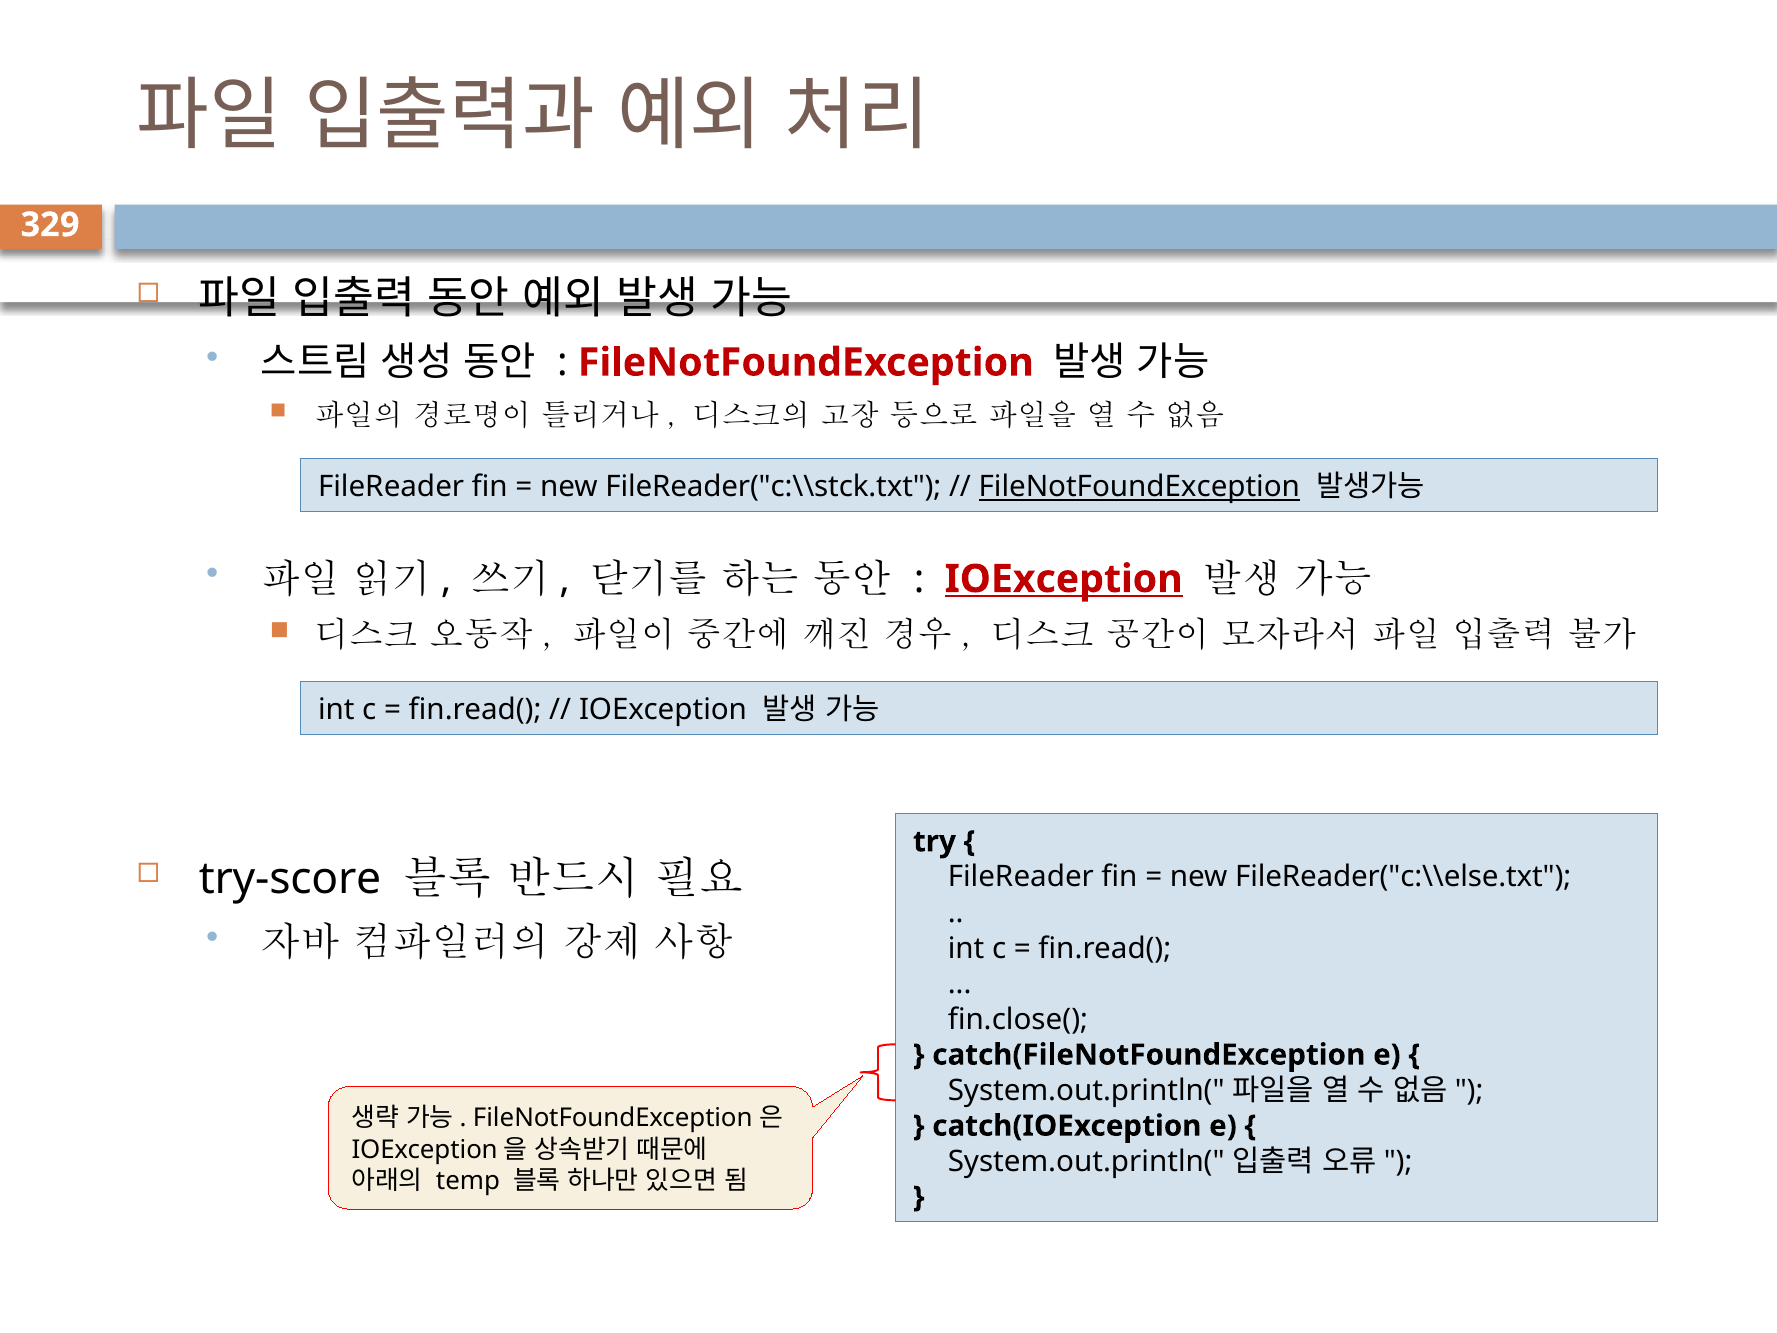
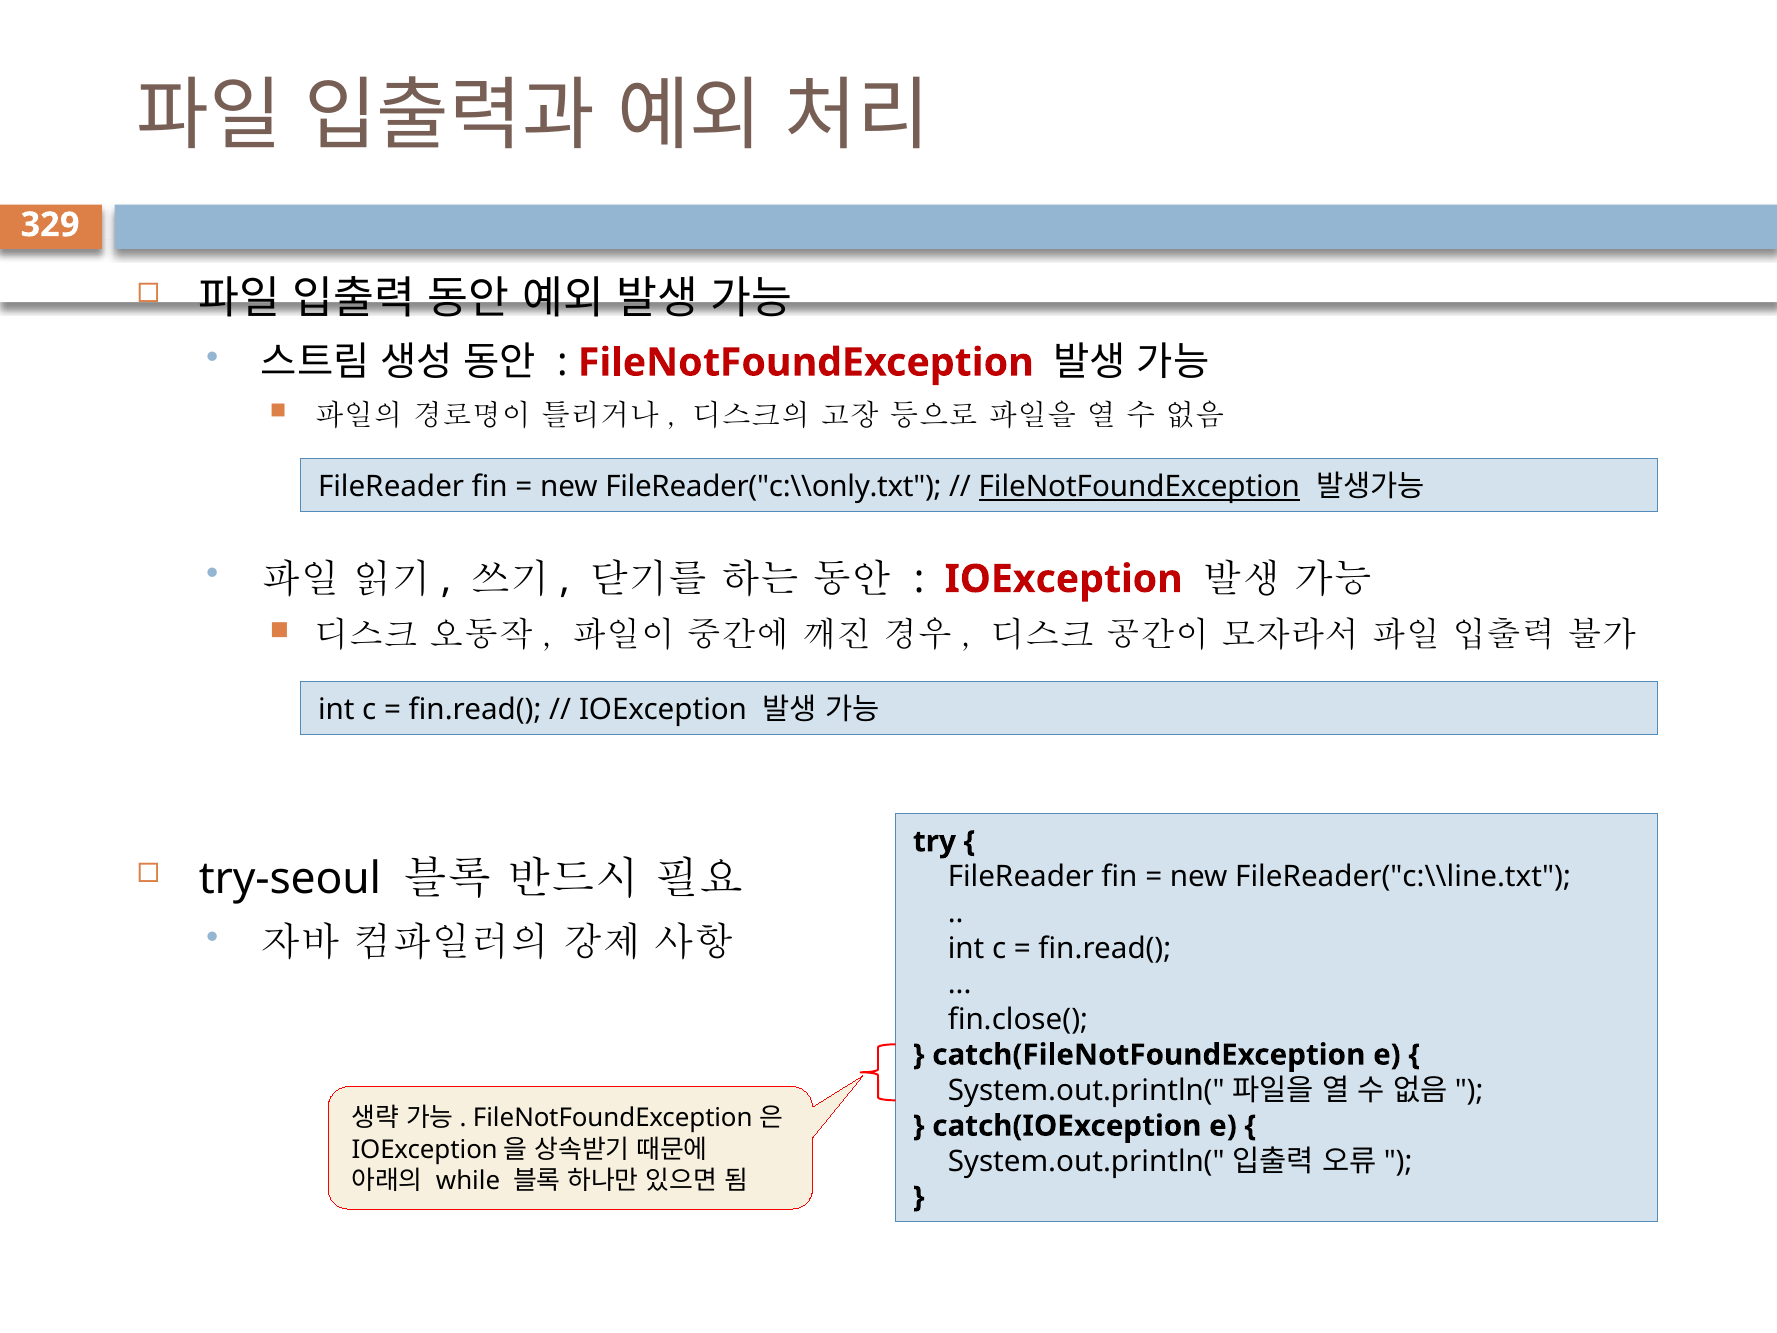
FileReader("c:\\stck.txt: FileReader("c:\\stck.txt -> FileReader("c:\\only.txt
IOException at (1064, 579) underline: present -> none
try-score: try-score -> try-seoul
FileReader("c:\\else.txt: FileReader("c:\\else.txt -> FileReader("c:\\line.txt
temp: temp -> while
